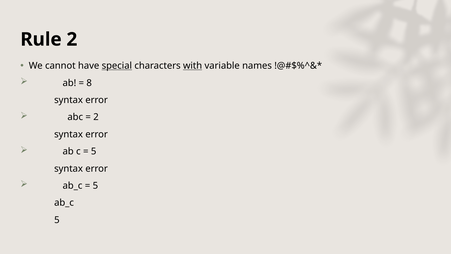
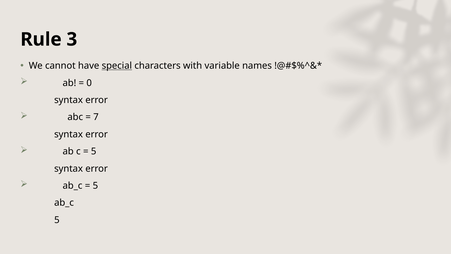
Rule 2: 2 -> 3
with underline: present -> none
8: 8 -> 0
2 at (96, 117): 2 -> 7
